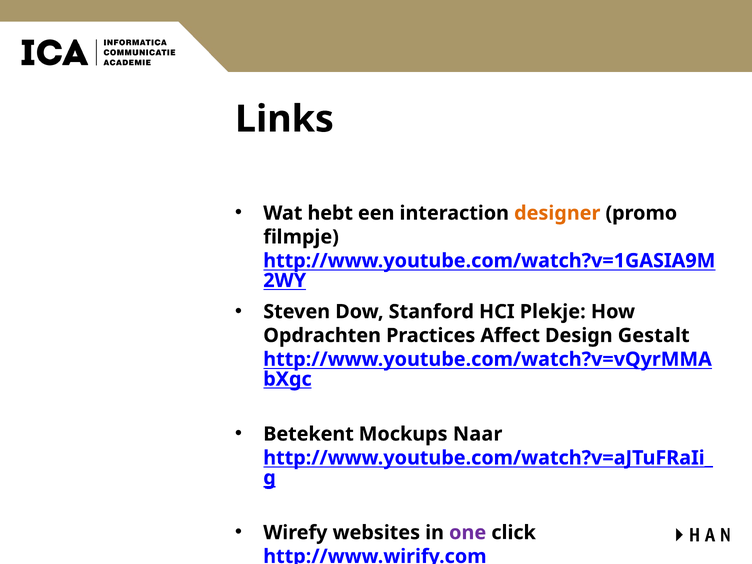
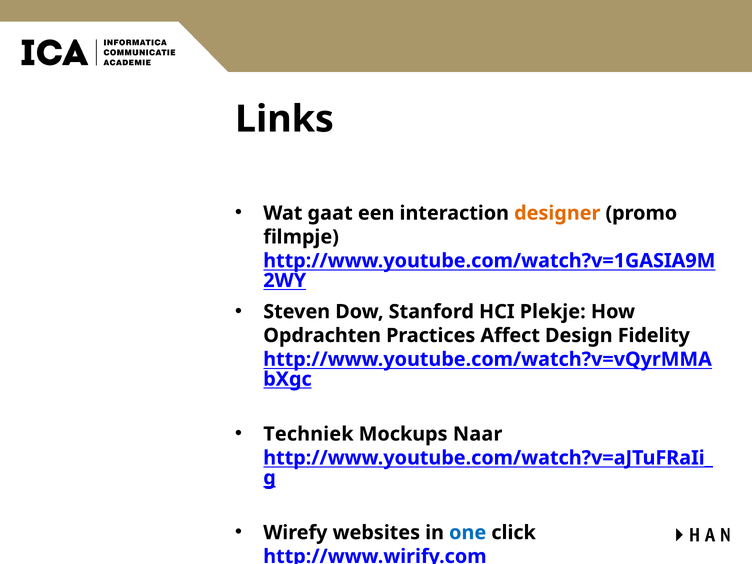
hebt: hebt -> gaat
Gestalt: Gestalt -> Fidelity
Betekent: Betekent -> Techniek
one colour: purple -> blue
